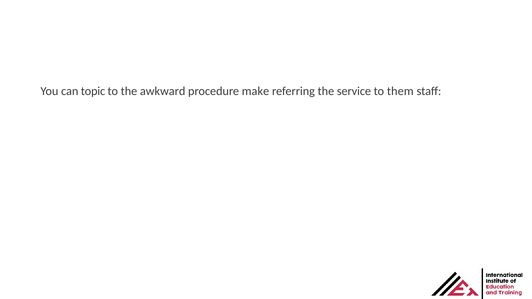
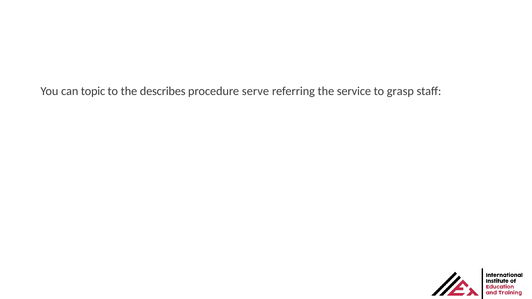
awkward: awkward -> describes
make: make -> serve
them: them -> grasp
